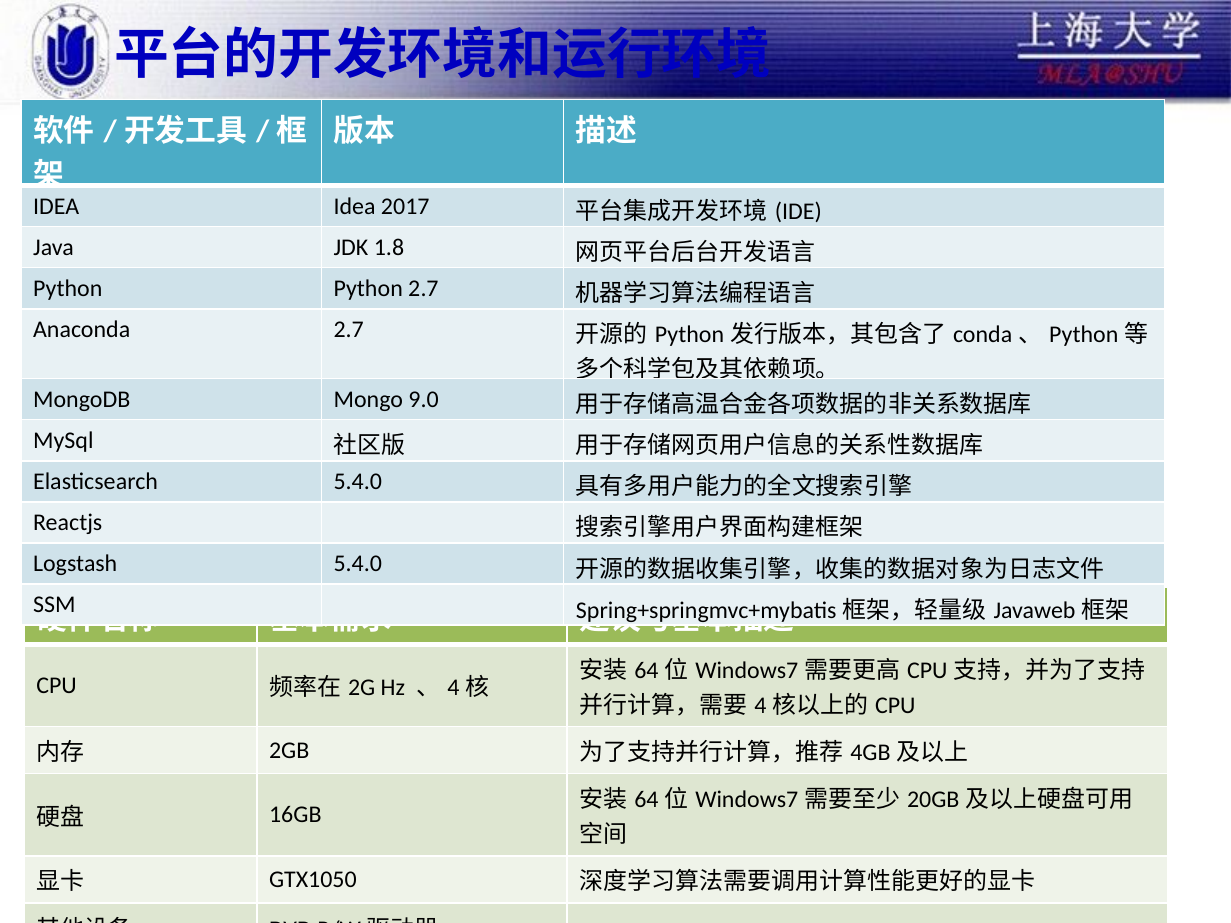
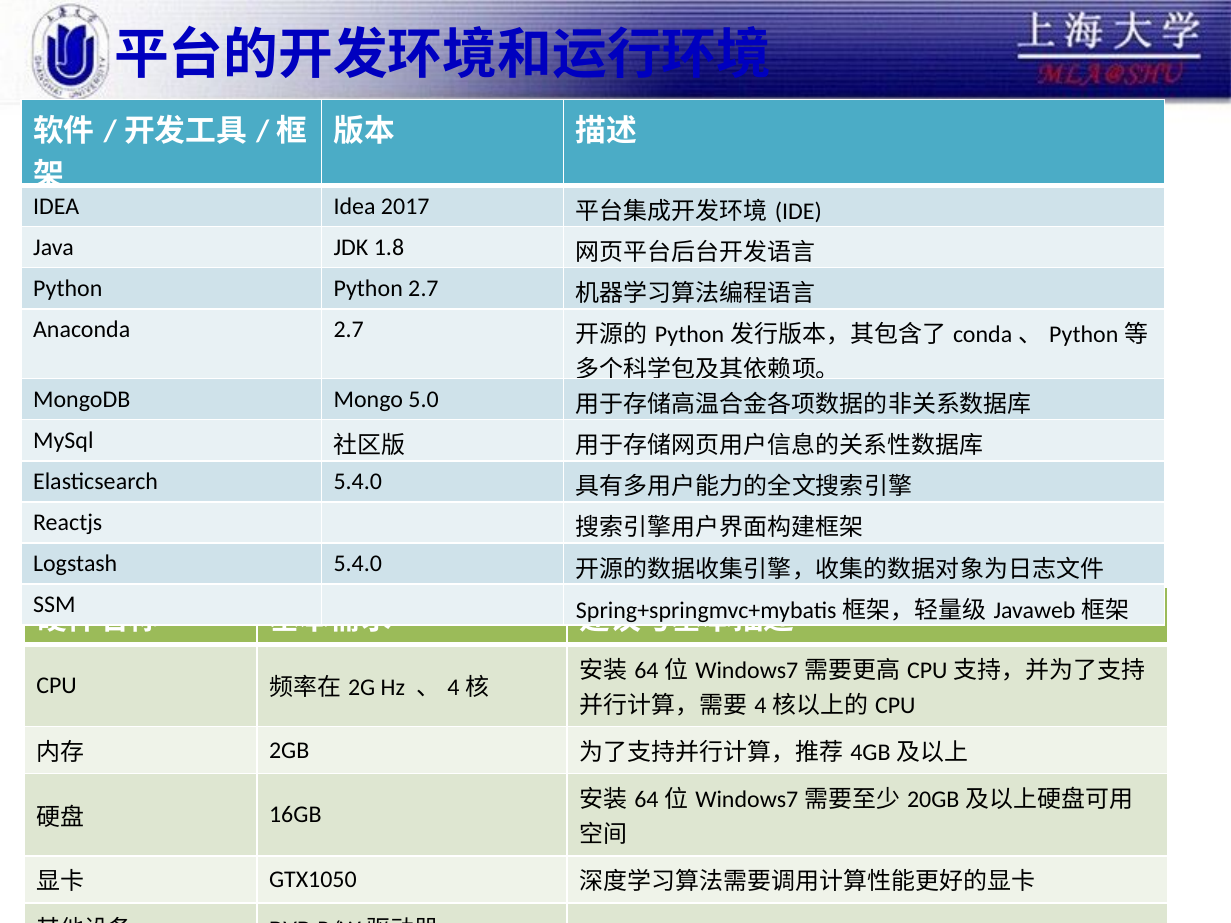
9.0: 9.0 -> 5.0
